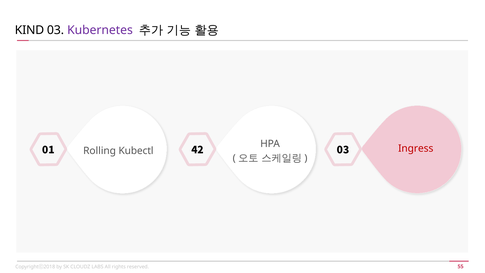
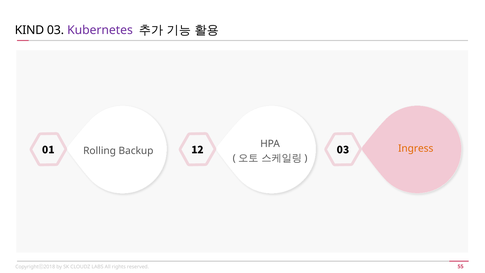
42: 42 -> 12
Ingress colour: red -> orange
Kubectl: Kubectl -> Backup
